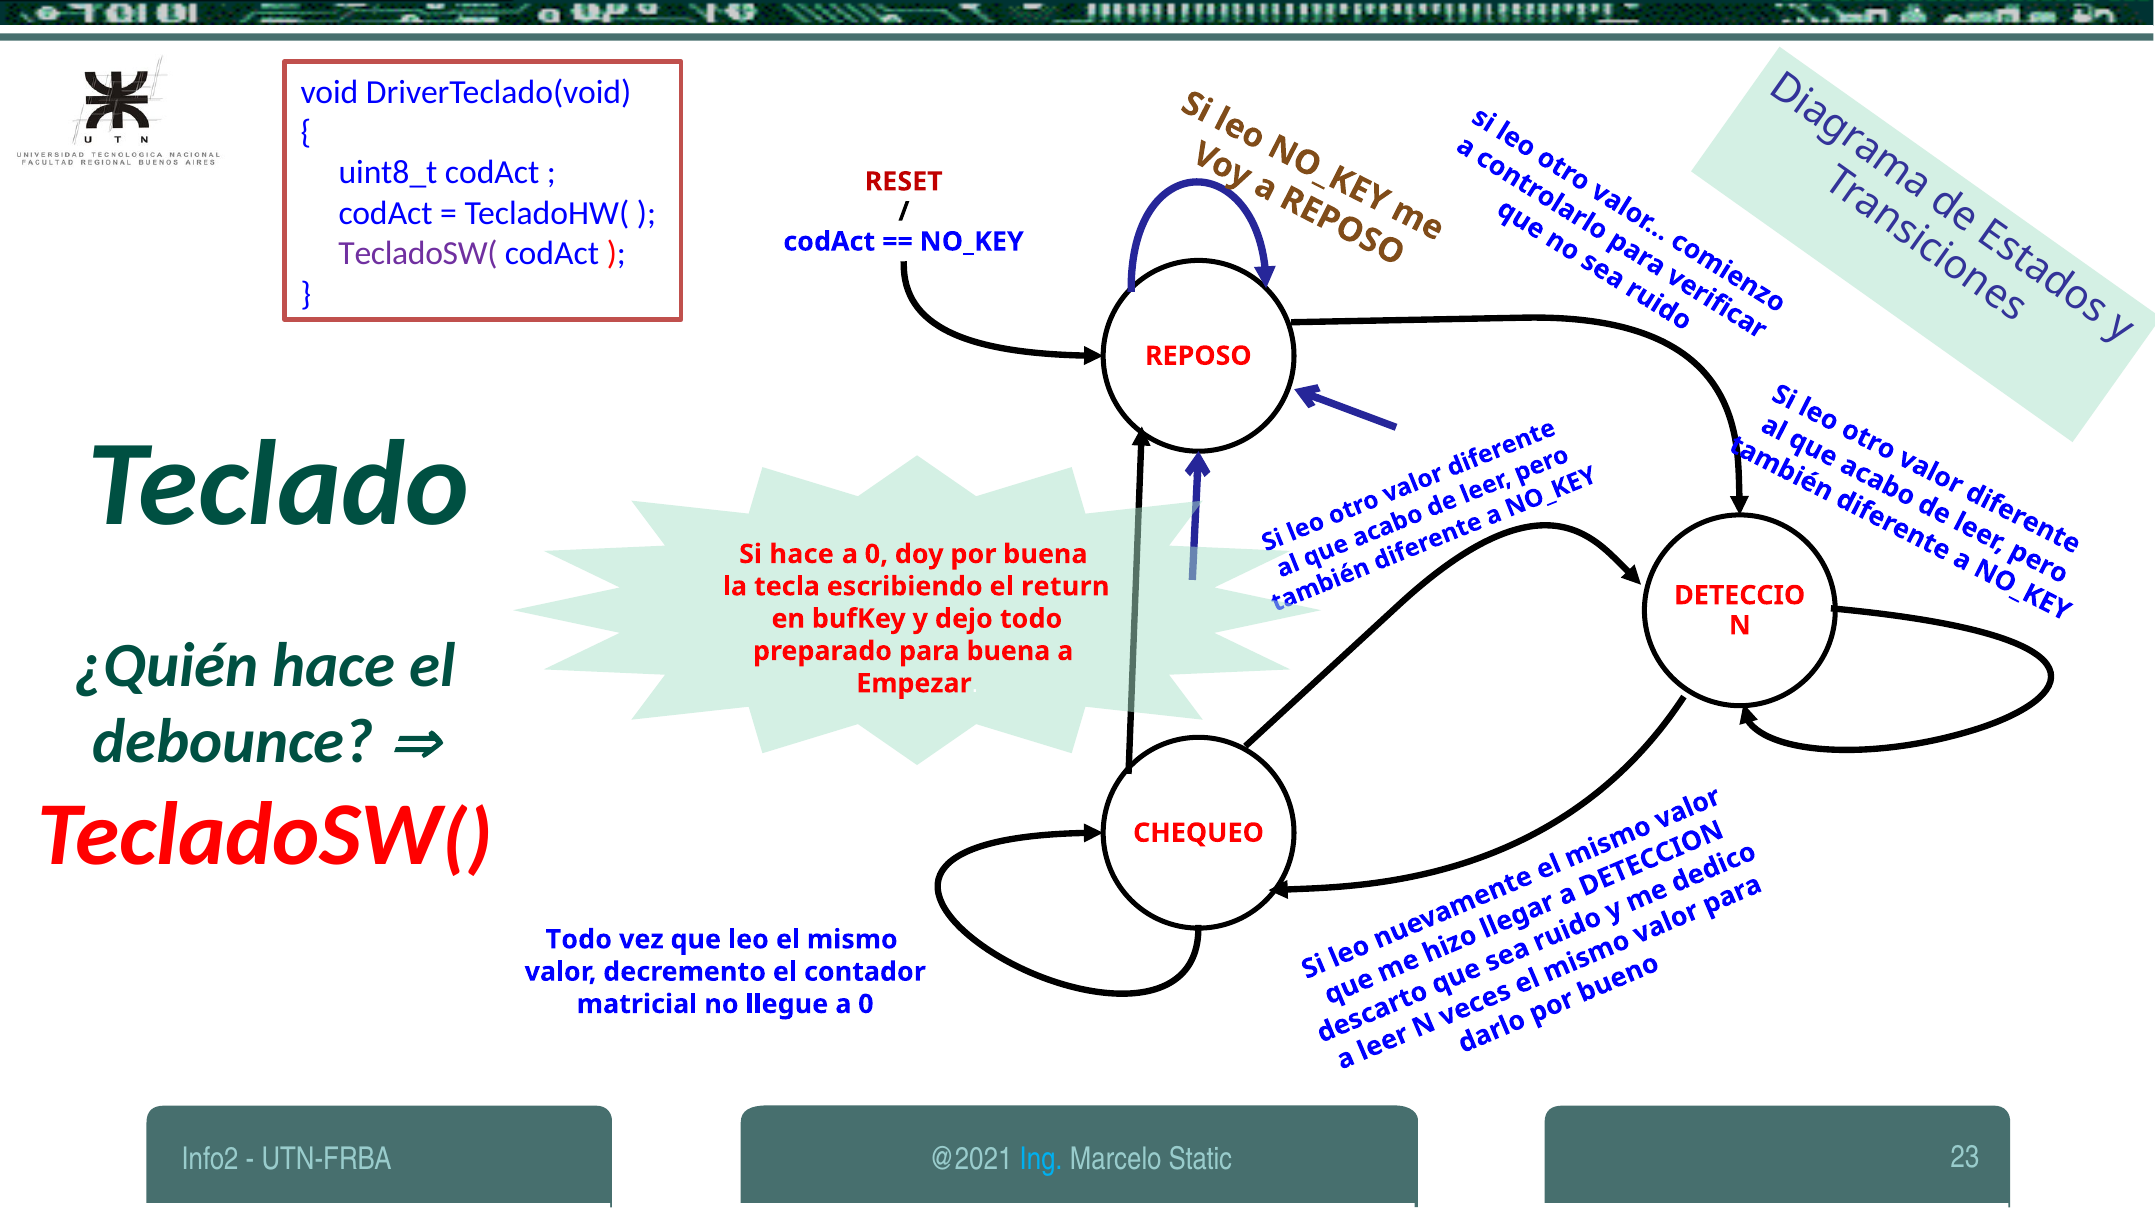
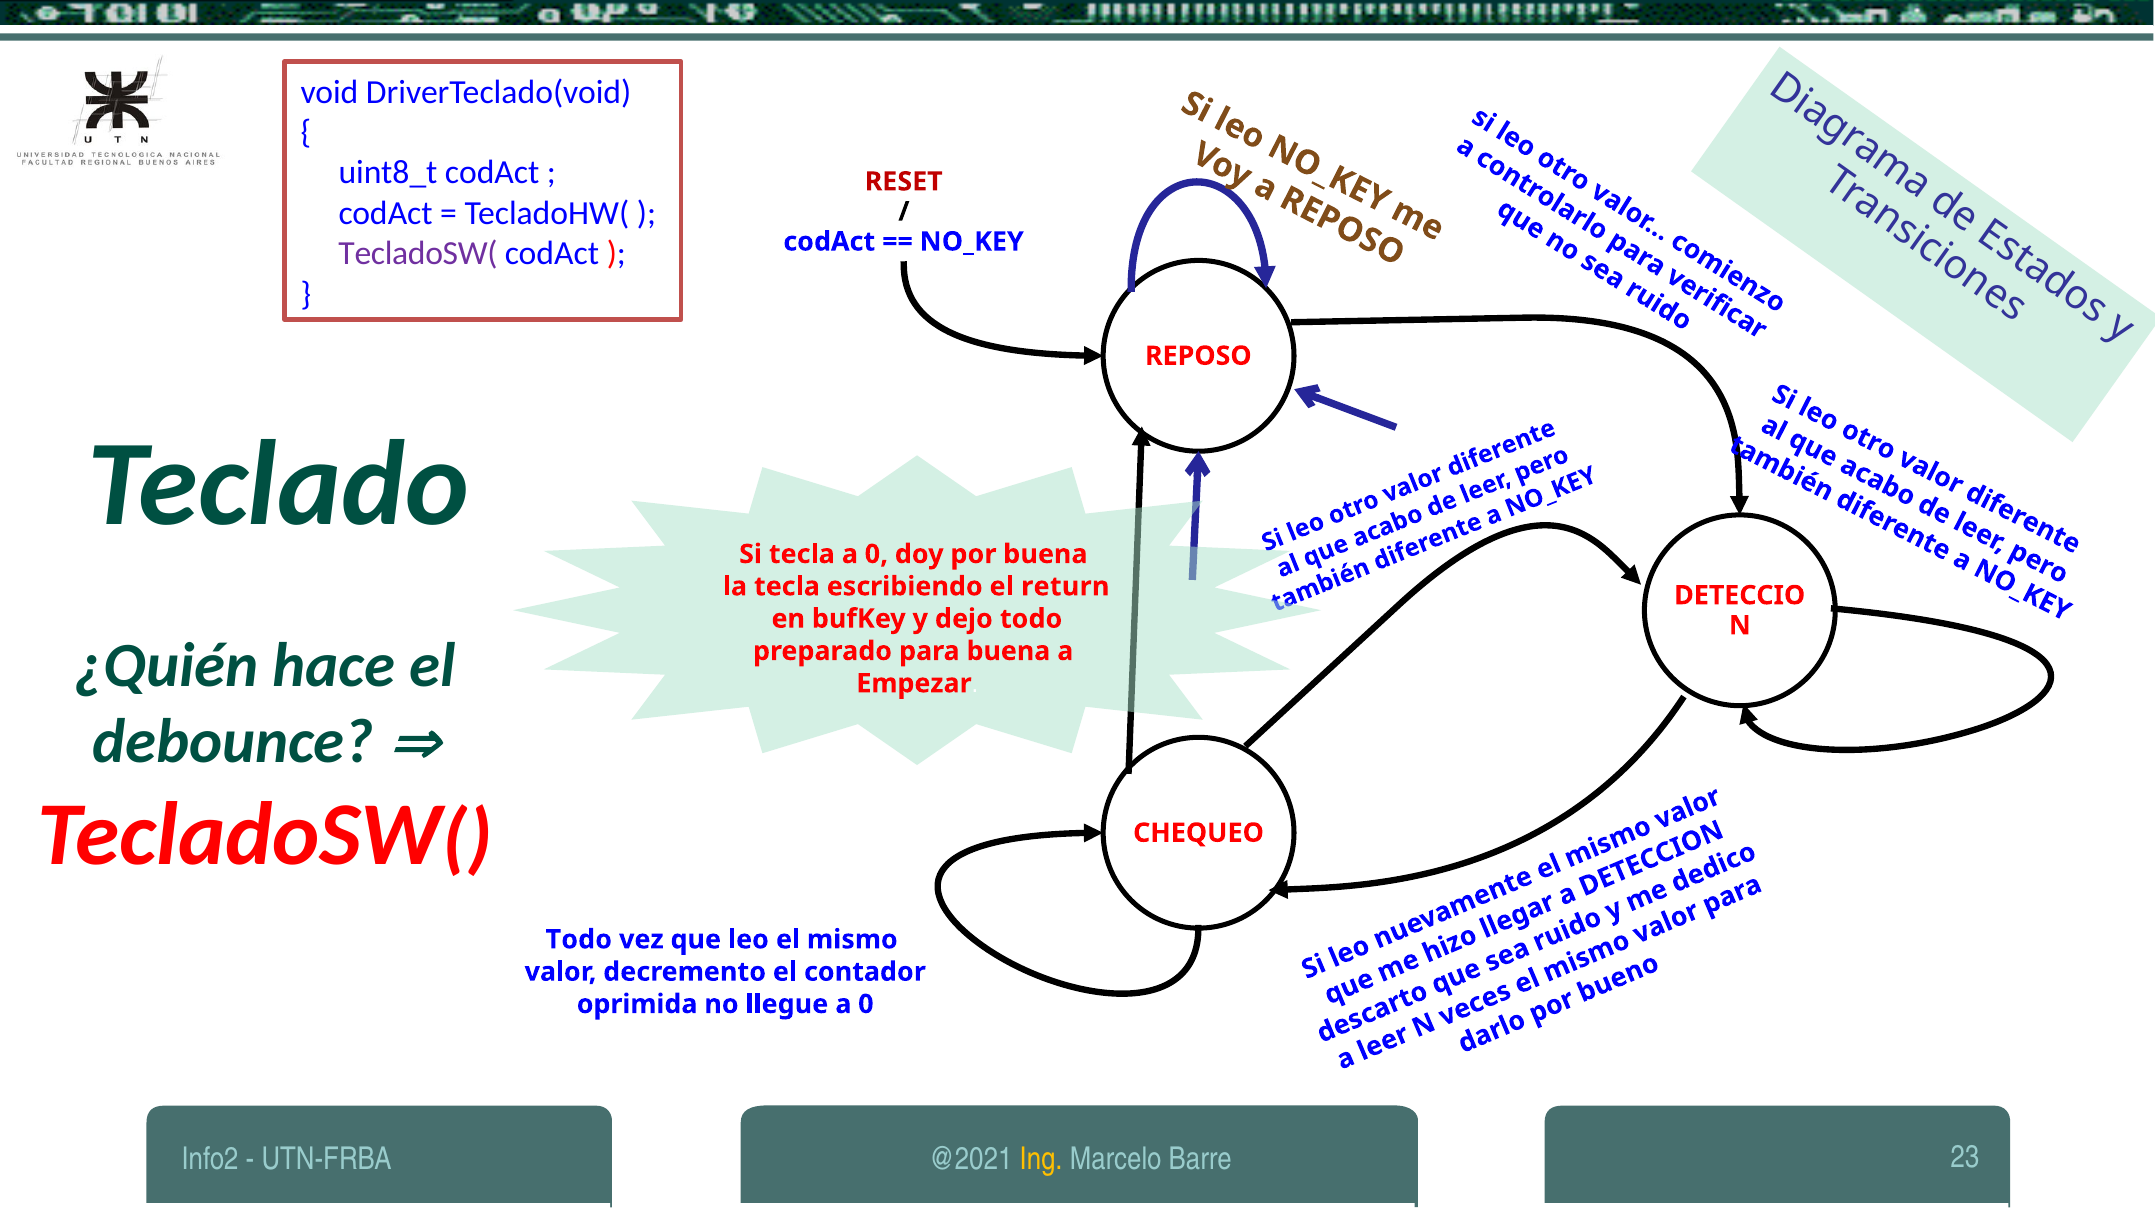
Si hace: hace -> tecla
matricial: matricial -> oprimida
Ing colour: light blue -> yellow
Static: Static -> Barre
